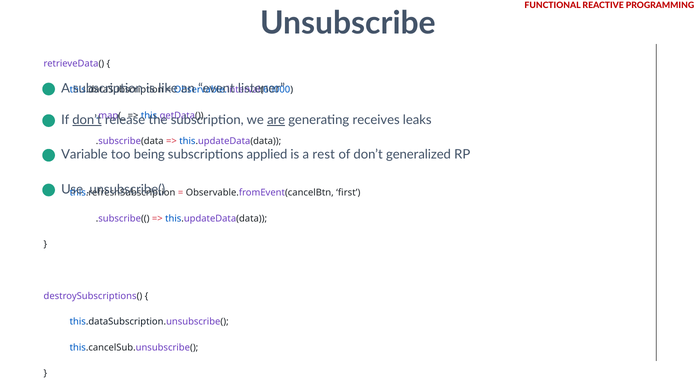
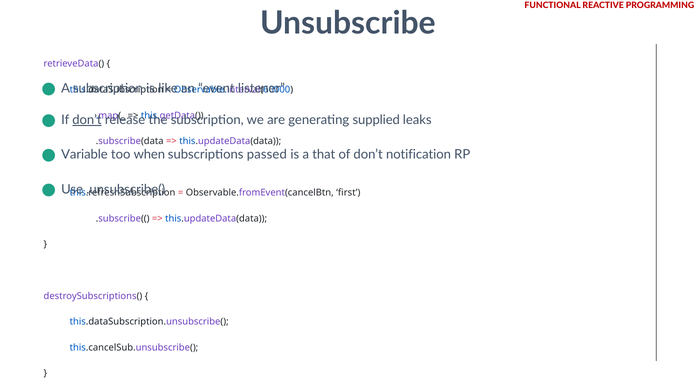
are underline: present -> none
receives: receives -> supplied
being: being -> when
applied: applied -> passed
rest: rest -> that
generalized: generalized -> notification
